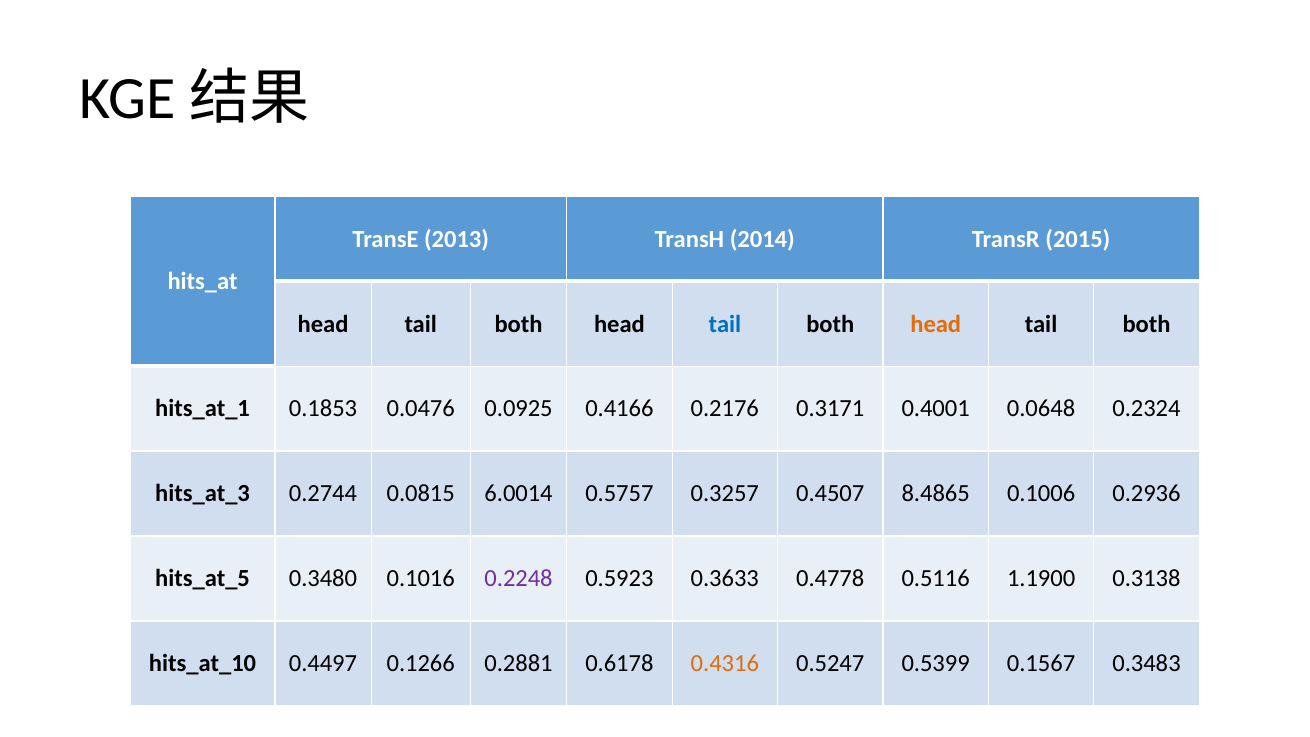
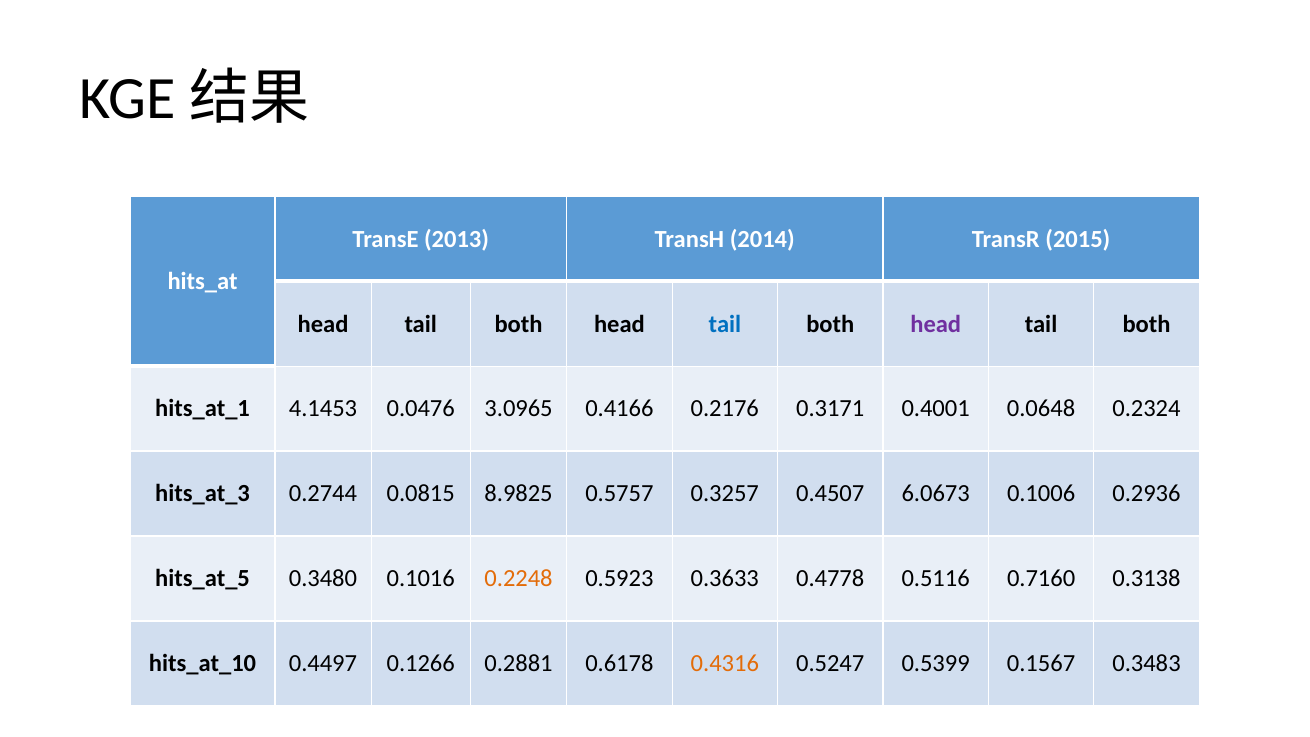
head at (936, 324) colour: orange -> purple
0.1853: 0.1853 -> 4.1453
0.0925: 0.0925 -> 3.0965
6.0014: 6.0014 -> 8.9825
8.4865: 8.4865 -> 6.0673
0.2248 colour: purple -> orange
1.1900: 1.1900 -> 0.7160
